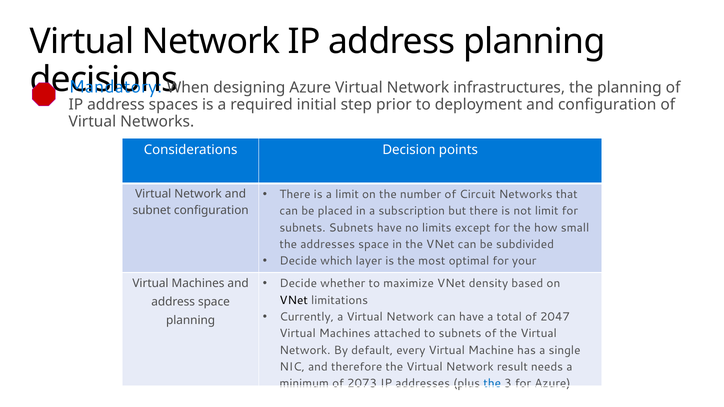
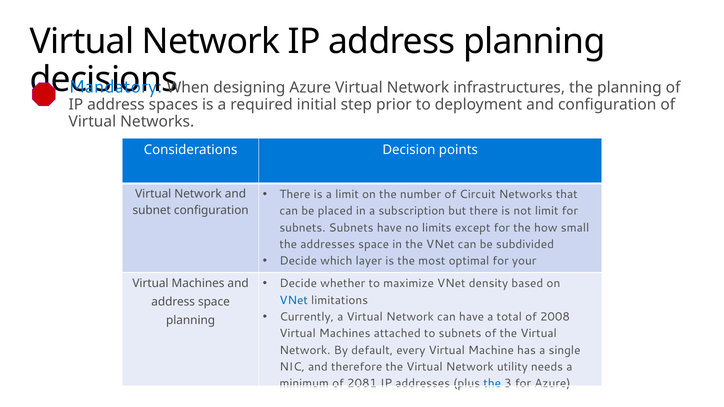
VNet at (294, 300) colour: black -> blue
2047: 2047 -> 2008
result: result -> utility
2073: 2073 -> 2081
